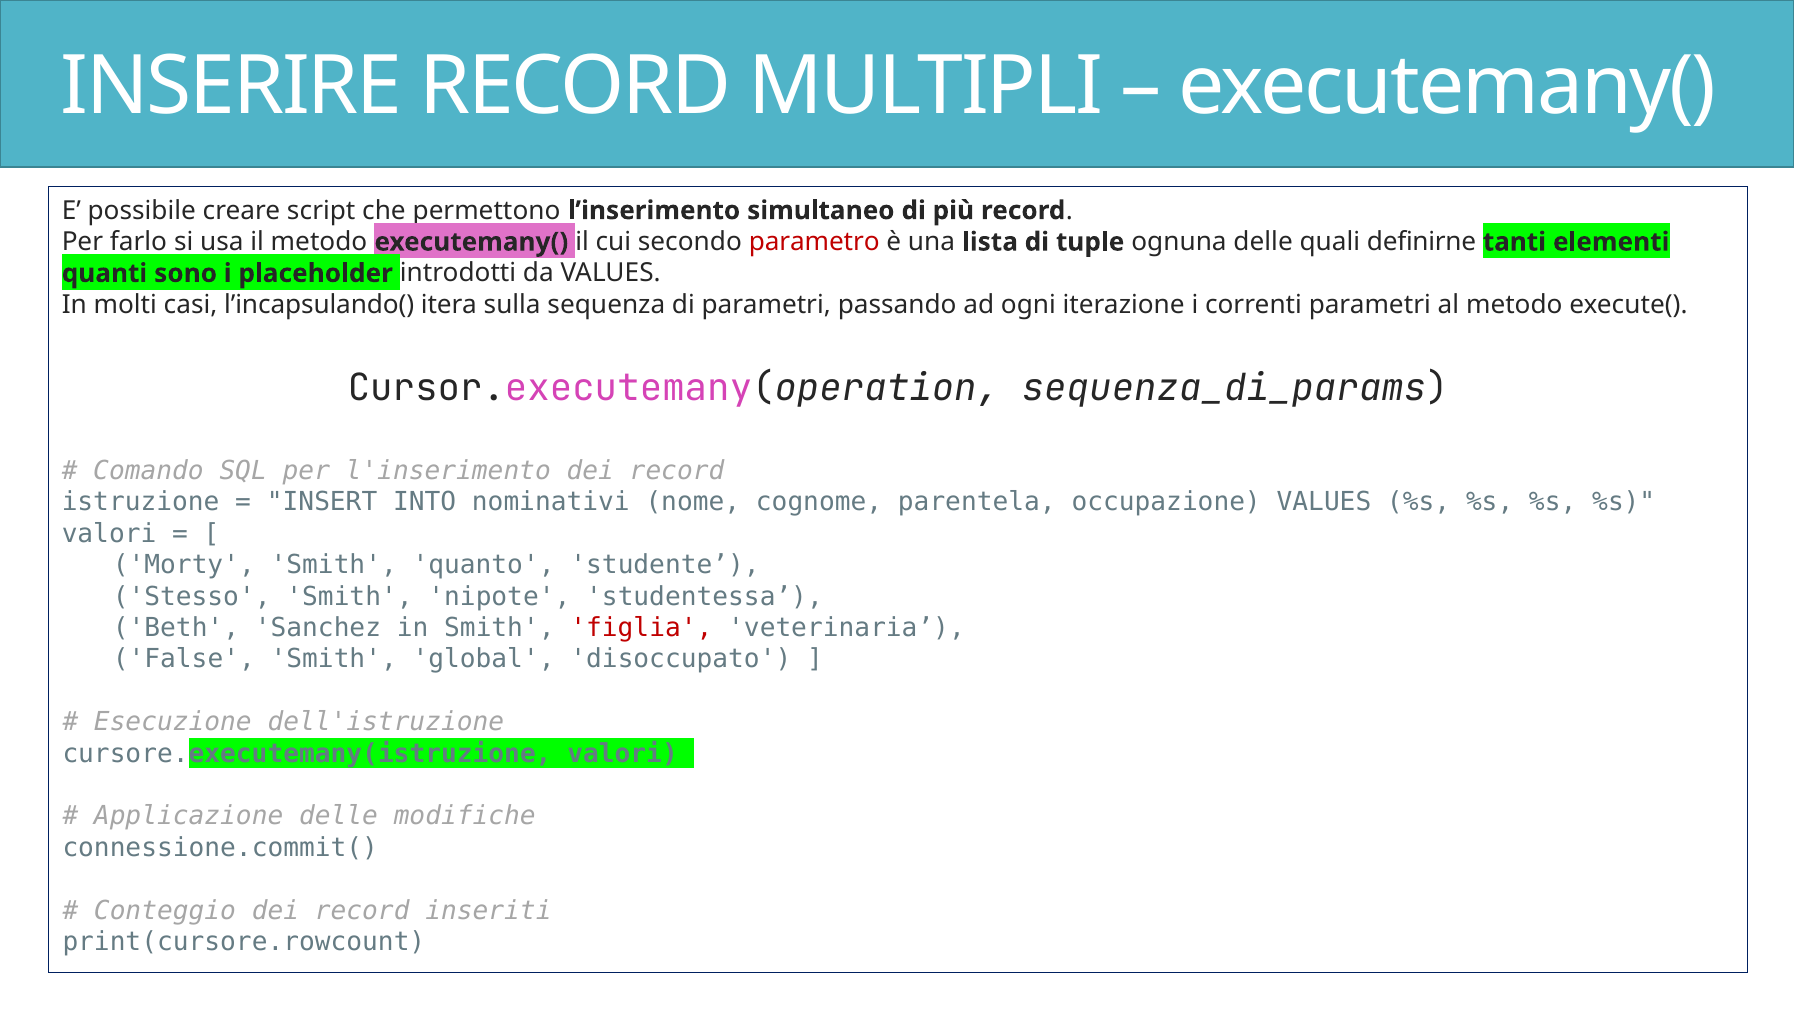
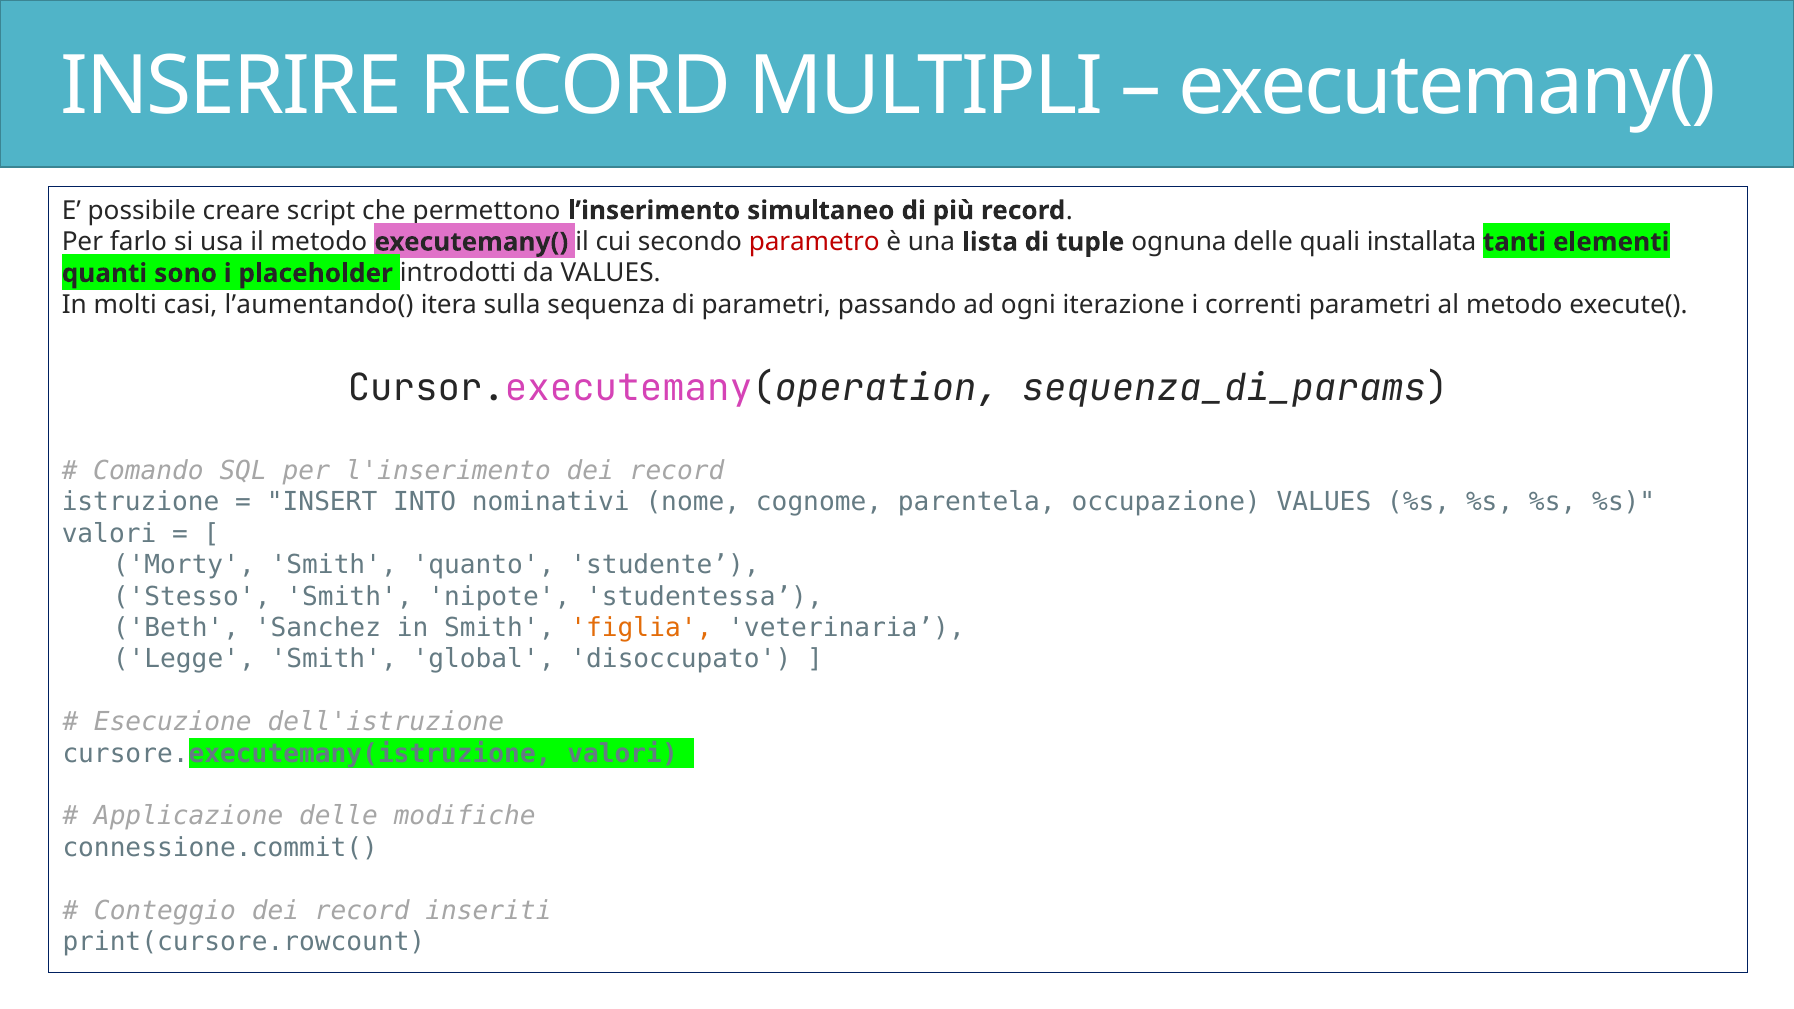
definirne: definirne -> installata
l’incapsulando(: l’incapsulando( -> l’aumentando(
figlia colour: red -> orange
False: False -> Legge
